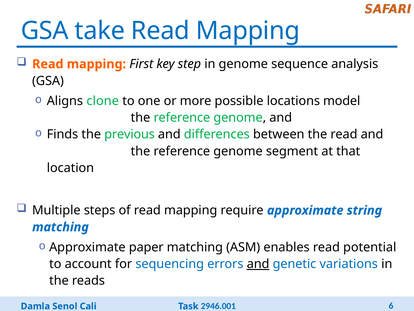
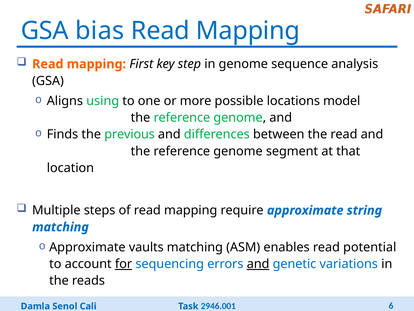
take: take -> bias
clone: clone -> using
paper: paper -> vaults
for underline: none -> present
